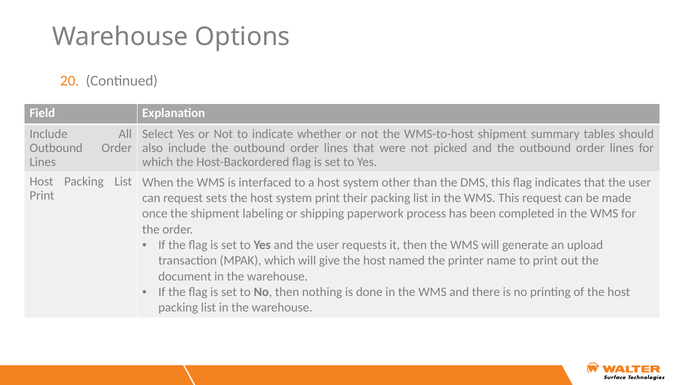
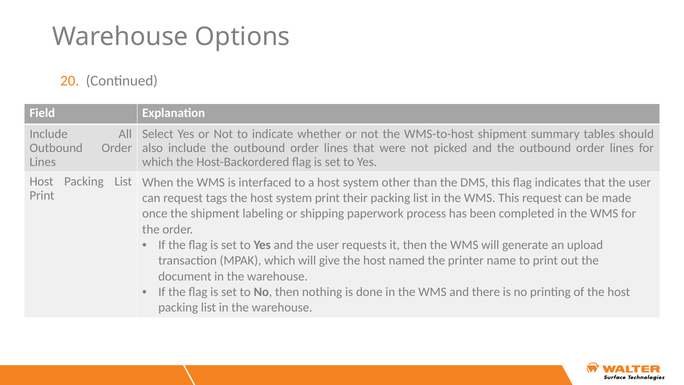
sets: sets -> tags
